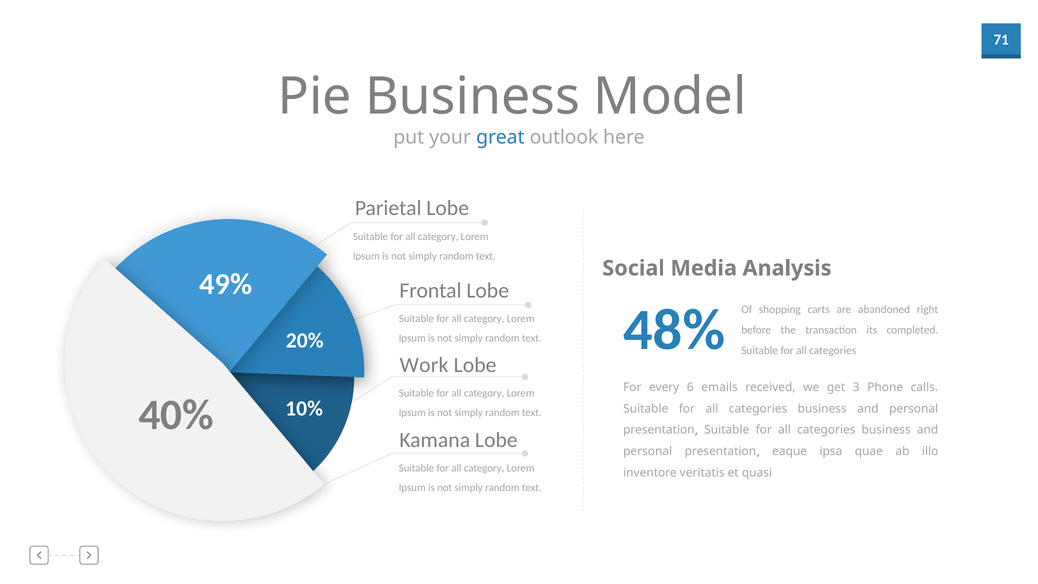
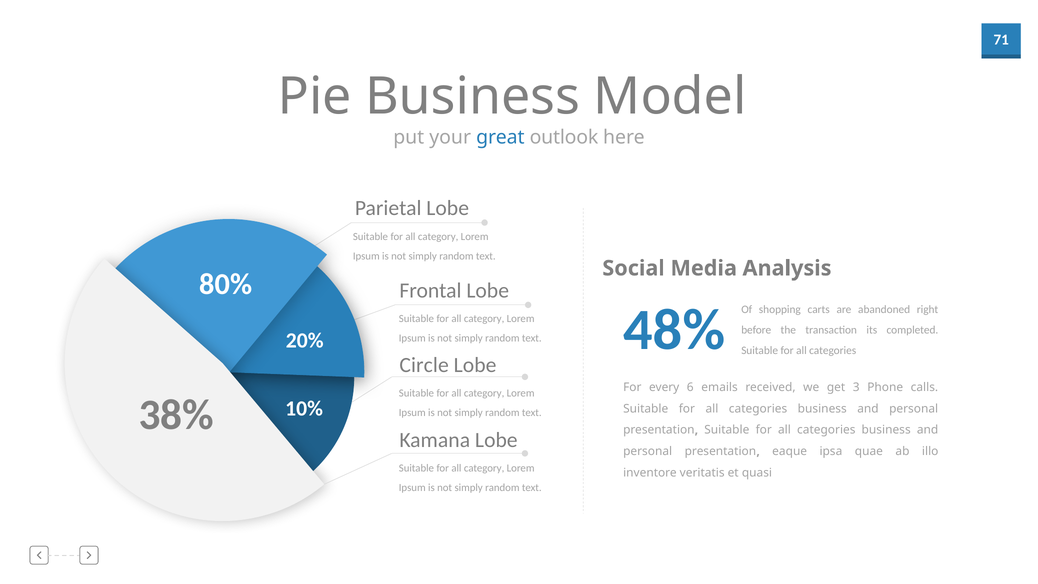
49%: 49% -> 80%
Work: Work -> Circle
40%: 40% -> 38%
